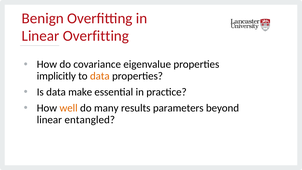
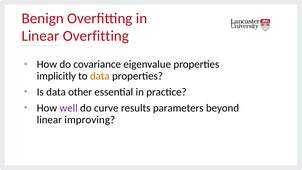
make: make -> other
well colour: orange -> purple
many: many -> curve
entangled: entangled -> improving
